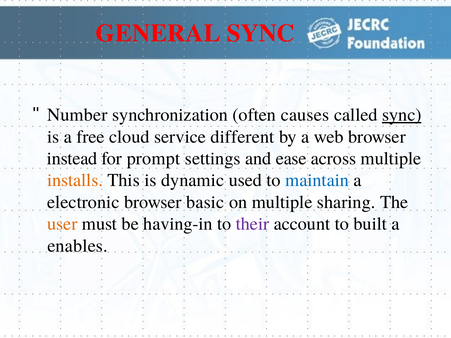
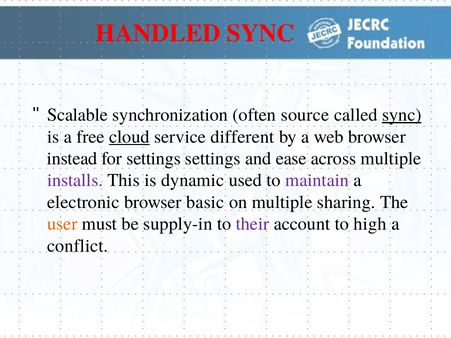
GENERAL: GENERAL -> HANDLED
Number: Number -> Scalable
causes: causes -> source
cloud underline: none -> present
for prompt: prompt -> settings
installs colour: orange -> purple
maintain colour: blue -> purple
having-in: having-in -> supply-in
built: built -> high
enables: enables -> conflict
